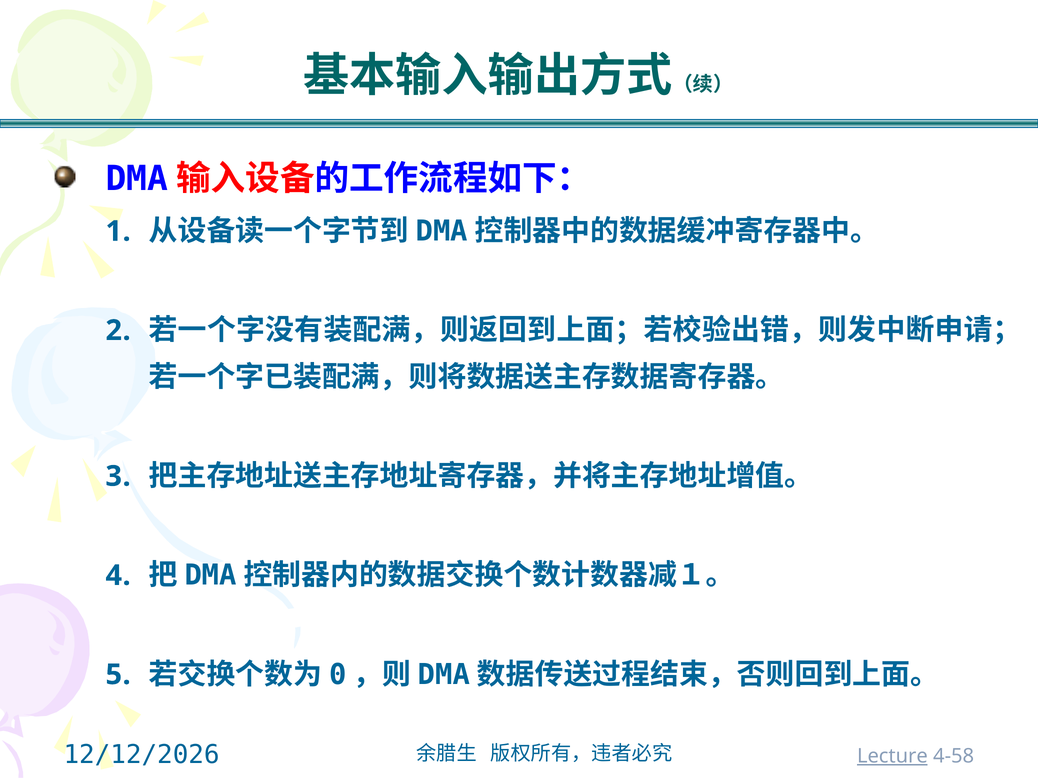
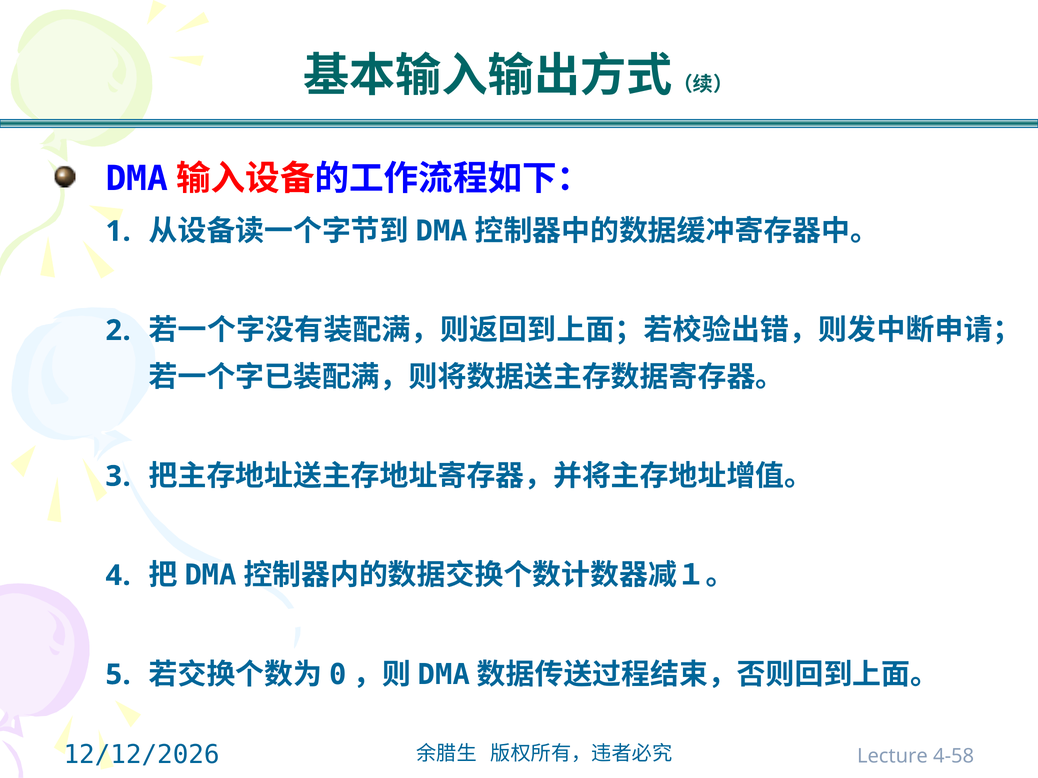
Lecture underline: present -> none
